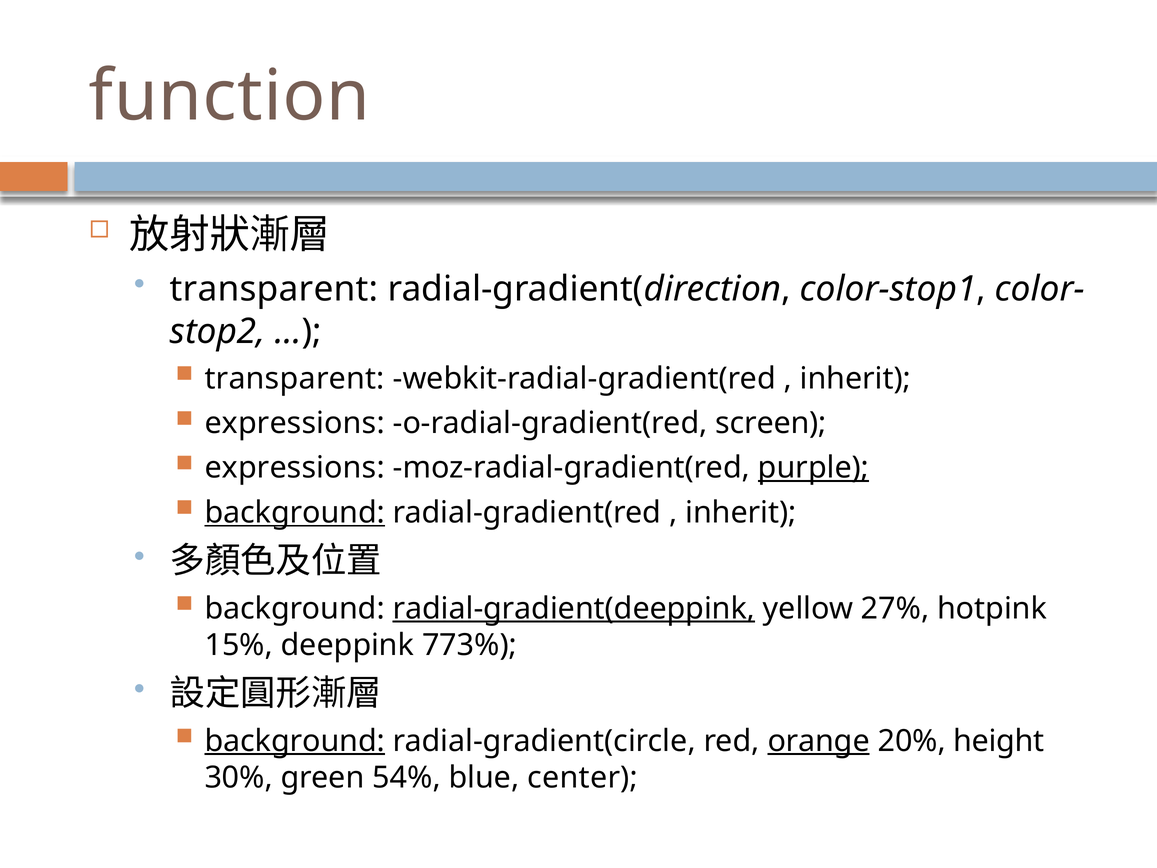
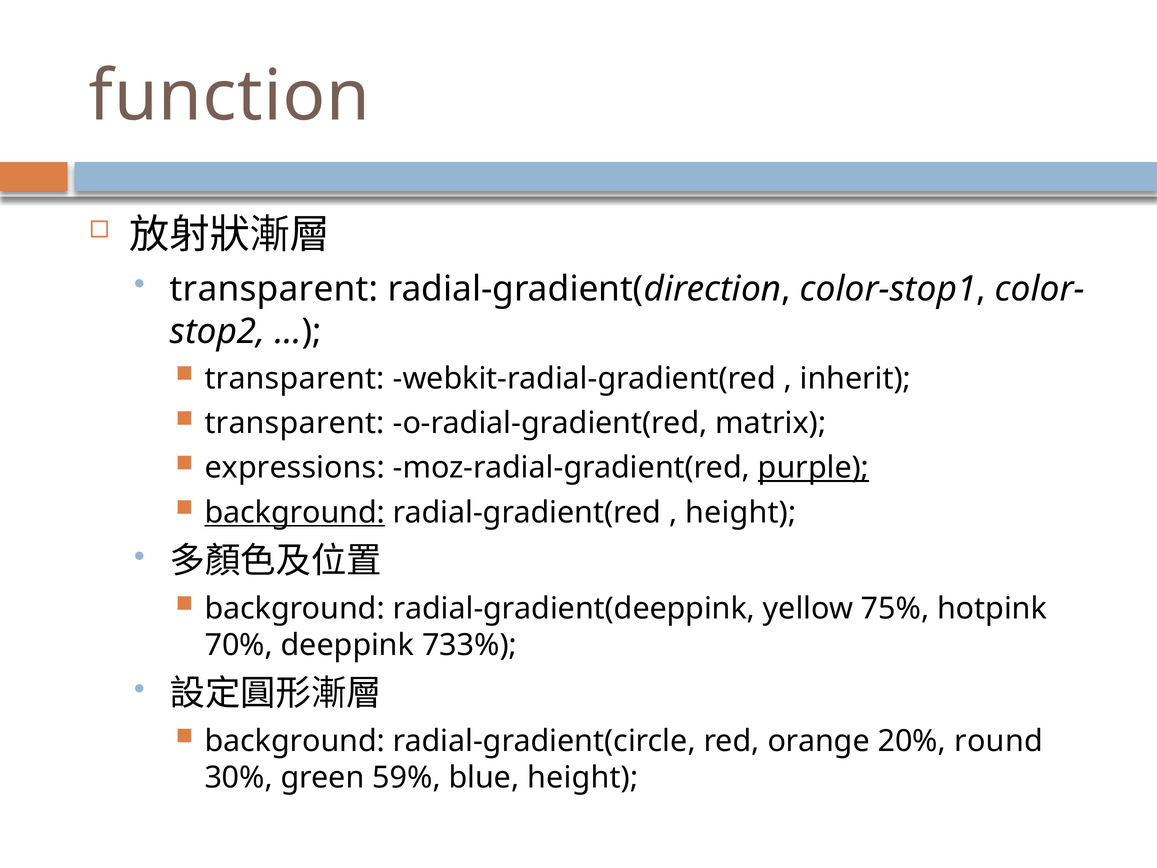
expressions at (295, 423): expressions -> transparent
screen: screen -> matrix
inherit at (741, 512): inherit -> height
radial-gradient(deeppink underline: present -> none
27%: 27% -> 75%
15%: 15% -> 70%
773%: 773% -> 733%
background at (295, 741) underline: present -> none
orange underline: present -> none
height: height -> round
54%: 54% -> 59%
blue center: center -> height
